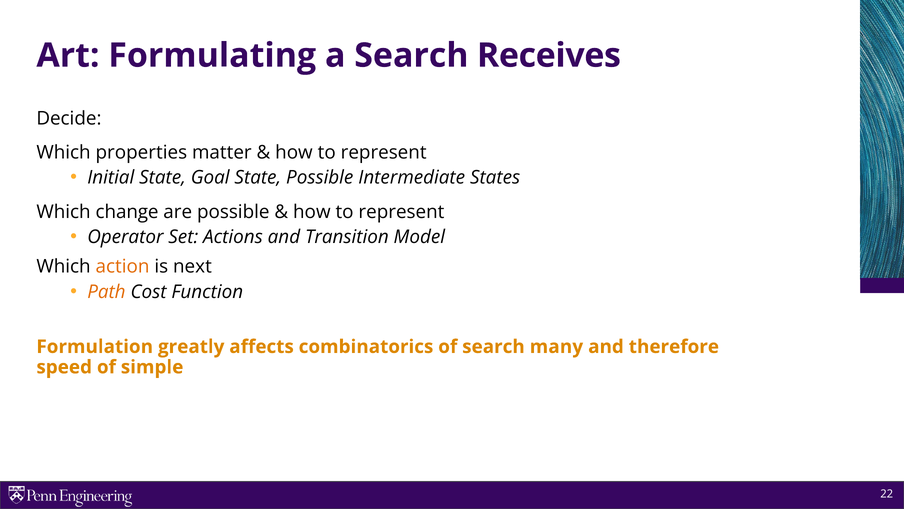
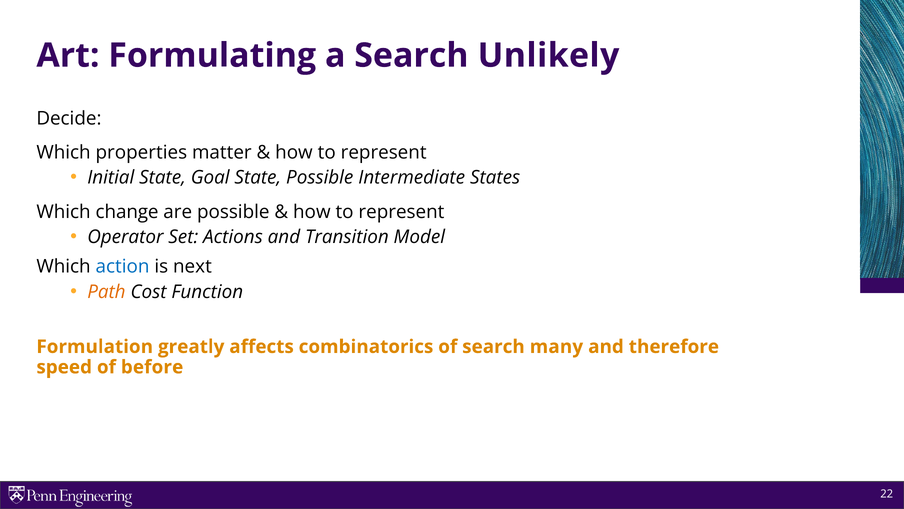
Receives: Receives -> Unlikely
action colour: orange -> blue
simple: simple -> before
